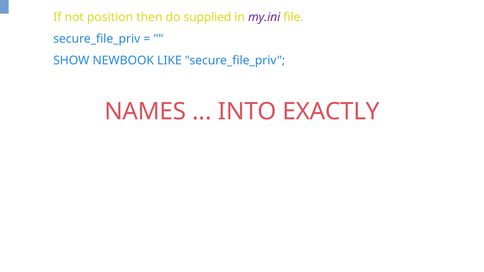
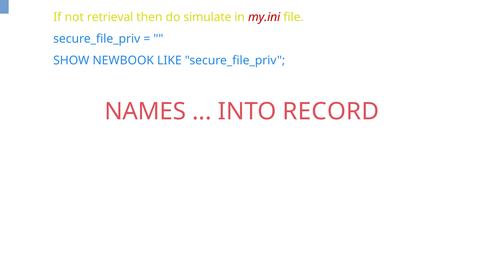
position: position -> retrieval
supplied: supplied -> simulate
my.ini colour: purple -> red
EXACTLY: EXACTLY -> RECORD
